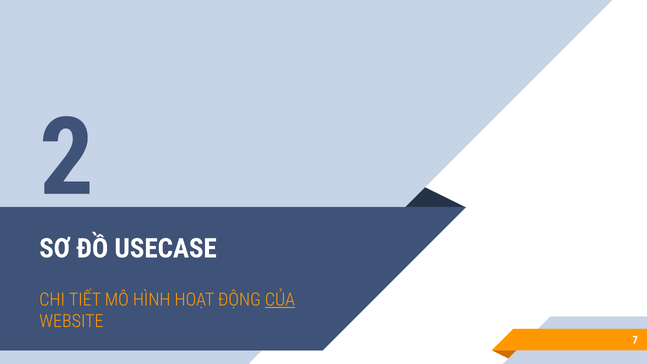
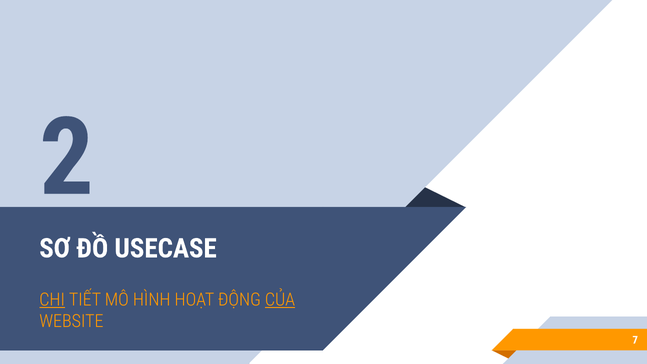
CHI underline: none -> present
